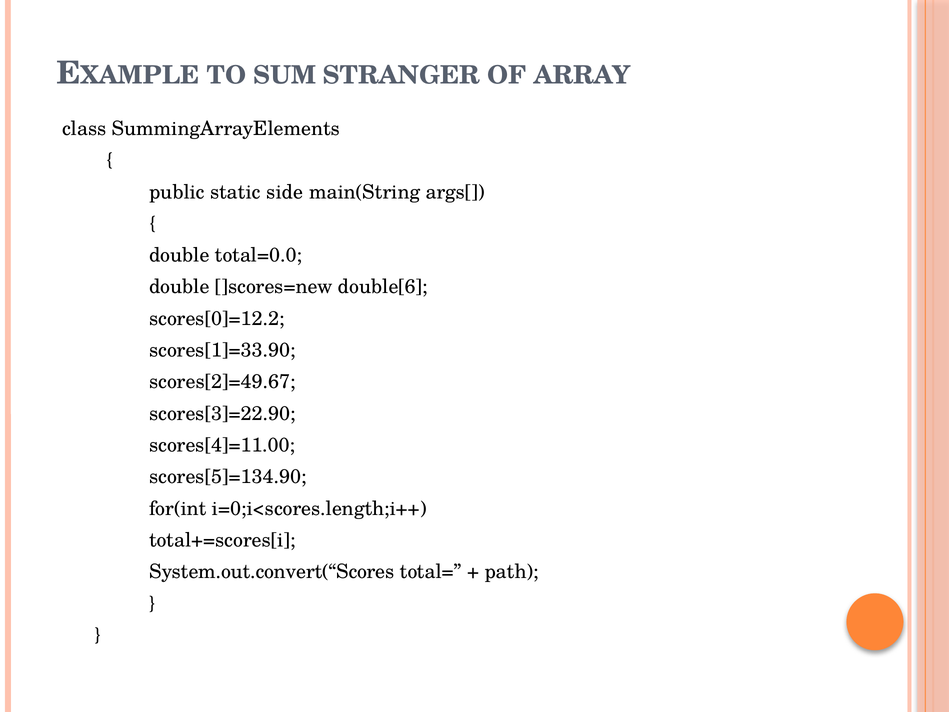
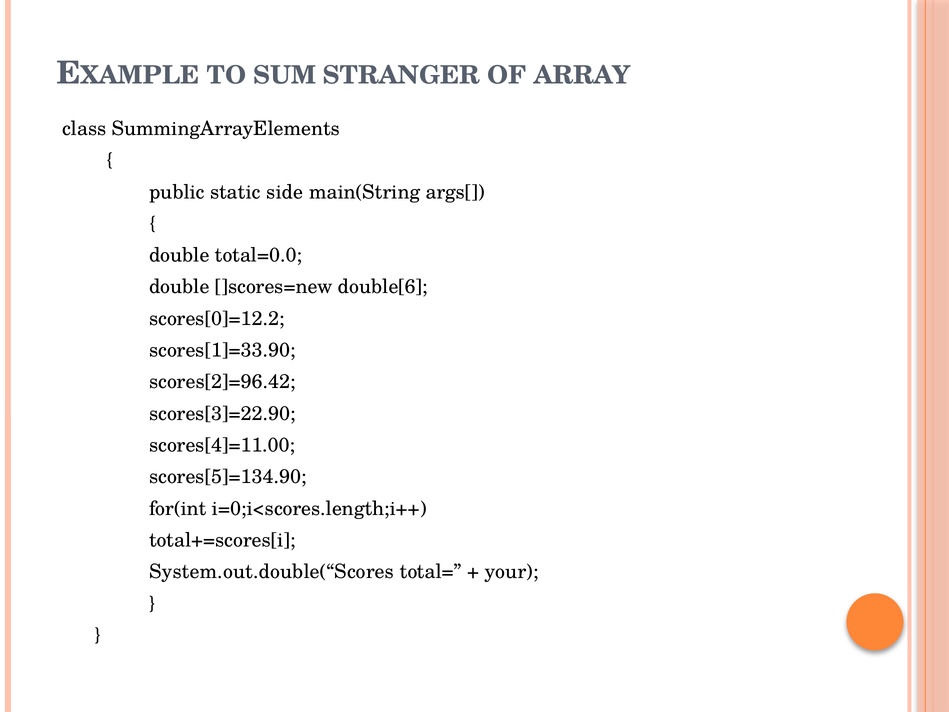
scores[2]=49.67: scores[2]=49.67 -> scores[2]=96.42
System.out.convert(“Scores: System.out.convert(“Scores -> System.out.double(“Scores
path: path -> your
